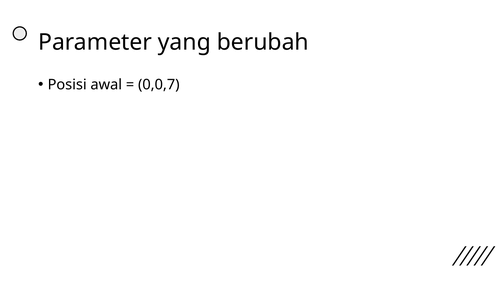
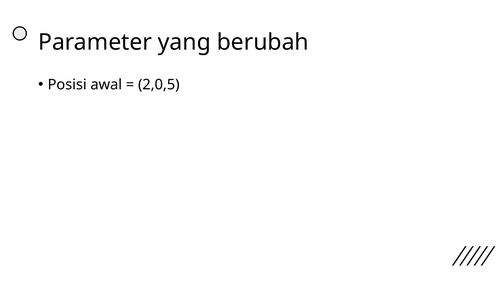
0,0,7: 0,0,7 -> 2,0,5
